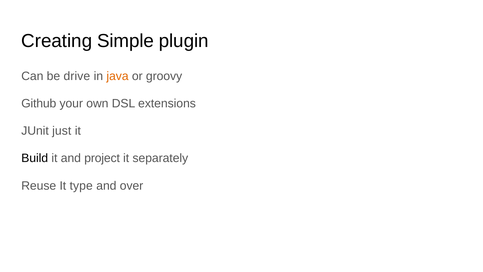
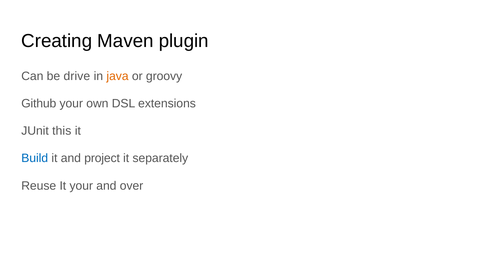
Simple: Simple -> Maven
just: just -> this
Build colour: black -> blue
It type: type -> your
